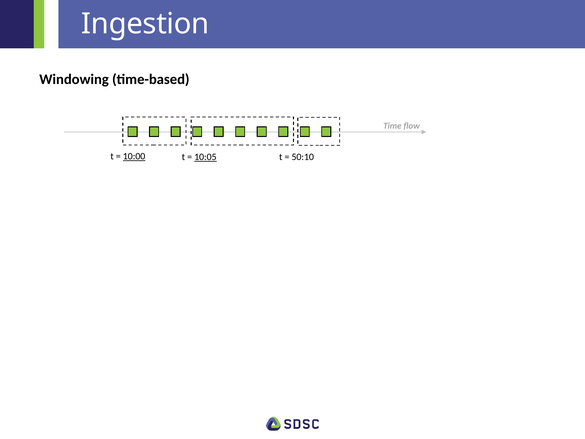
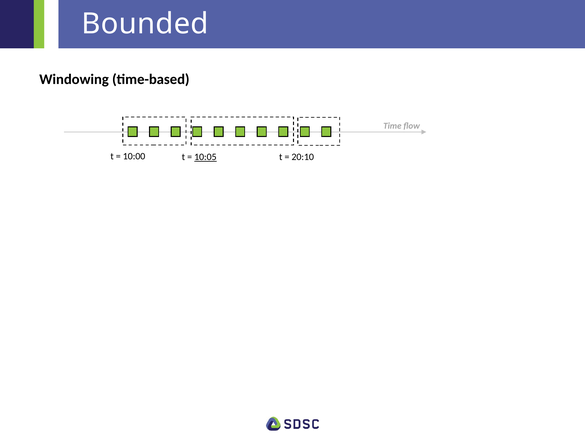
Ingestion: Ingestion -> Bounded
10:00 underline: present -> none
50:10: 50:10 -> 20:10
